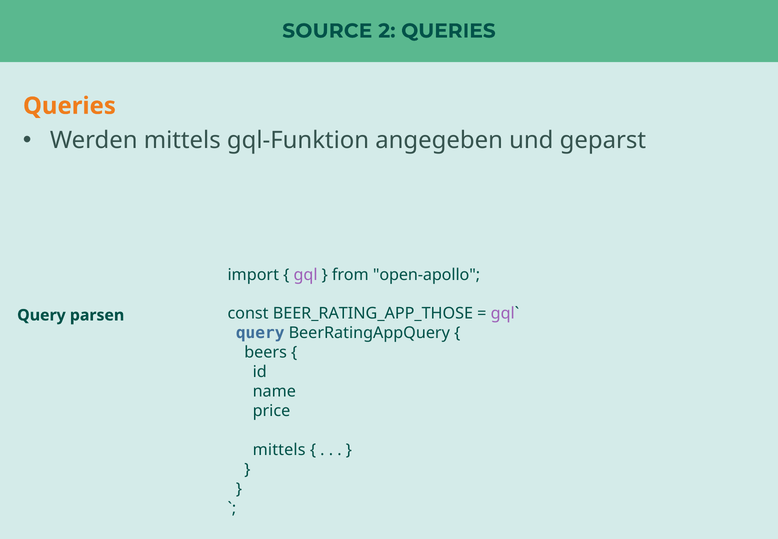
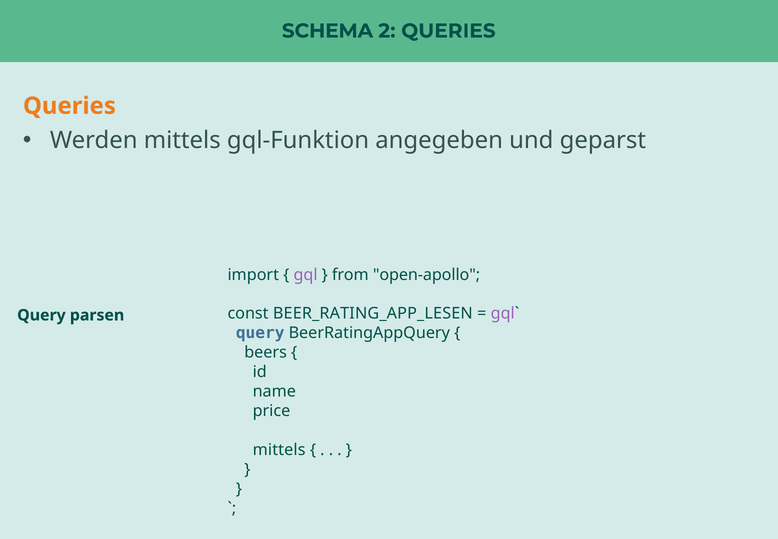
SOURCE: SOURCE -> SCHEMA
BEER_RATING_APP_THOSE: BEER_RATING_APP_THOSE -> BEER_RATING_APP_LESEN
